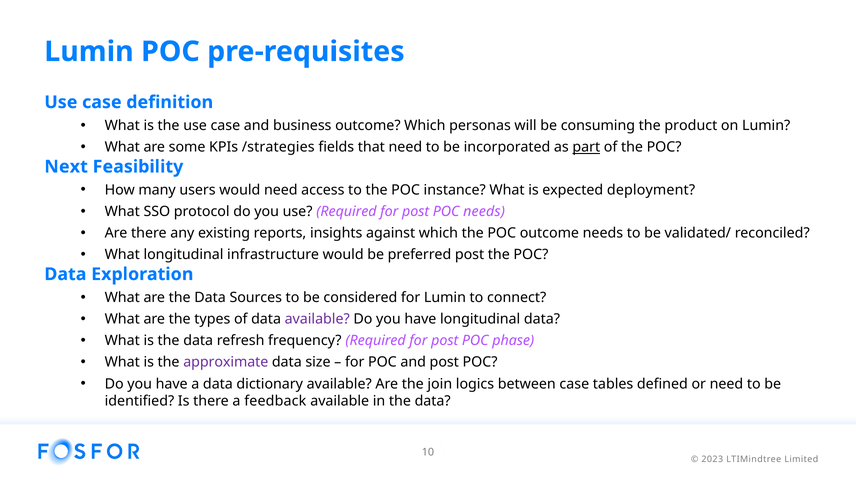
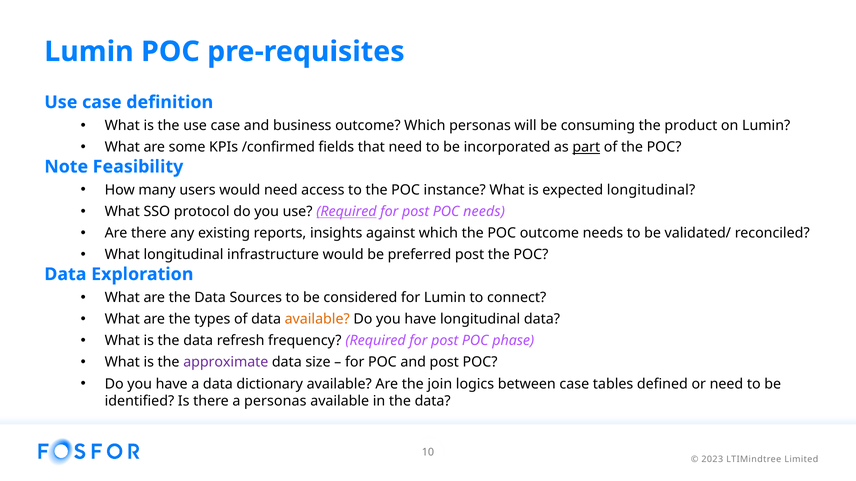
/strategies: /strategies -> /confirmed
Next: Next -> Note
expected deployment: deployment -> longitudinal
Required at (346, 212) underline: none -> present
available at (317, 320) colour: purple -> orange
a feedback: feedback -> personas
